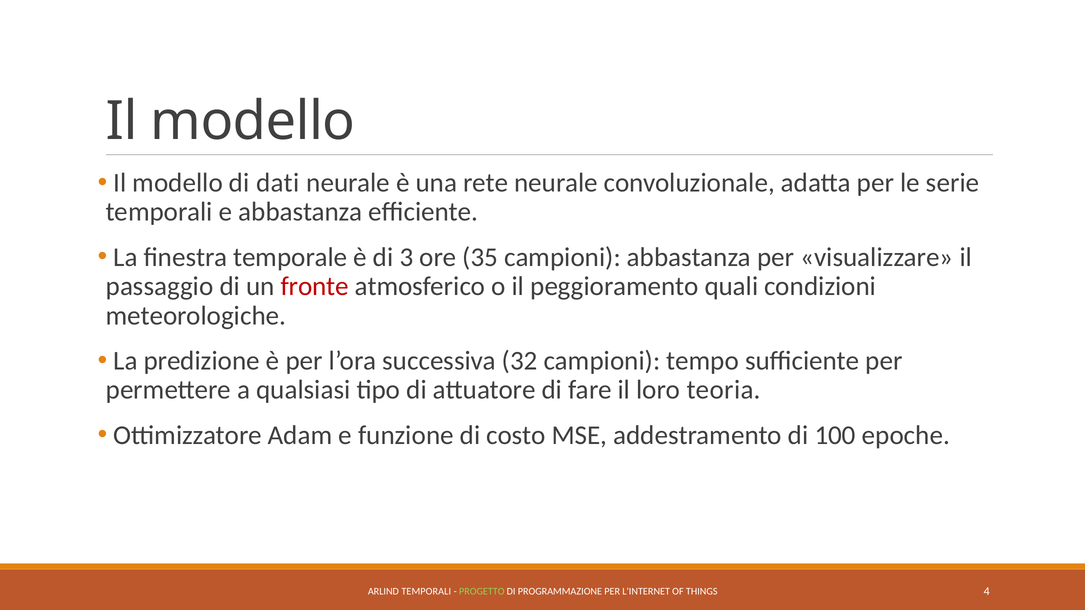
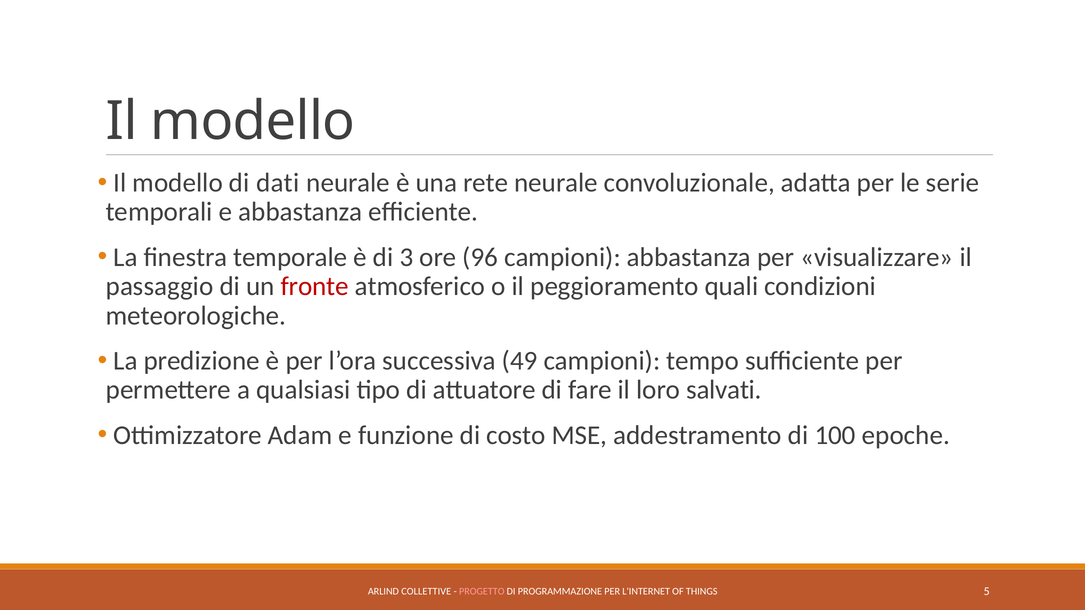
35: 35 -> 96
32: 32 -> 49
teoria: teoria -> salvati
ARLIND TEMPORALI: TEMPORALI -> COLLETTIVE
PROGETTO colour: light green -> pink
4: 4 -> 5
